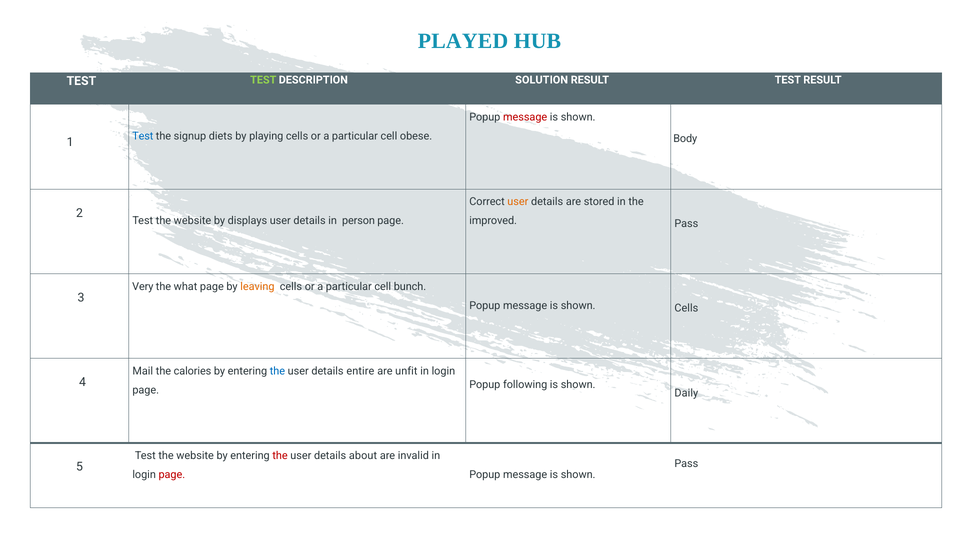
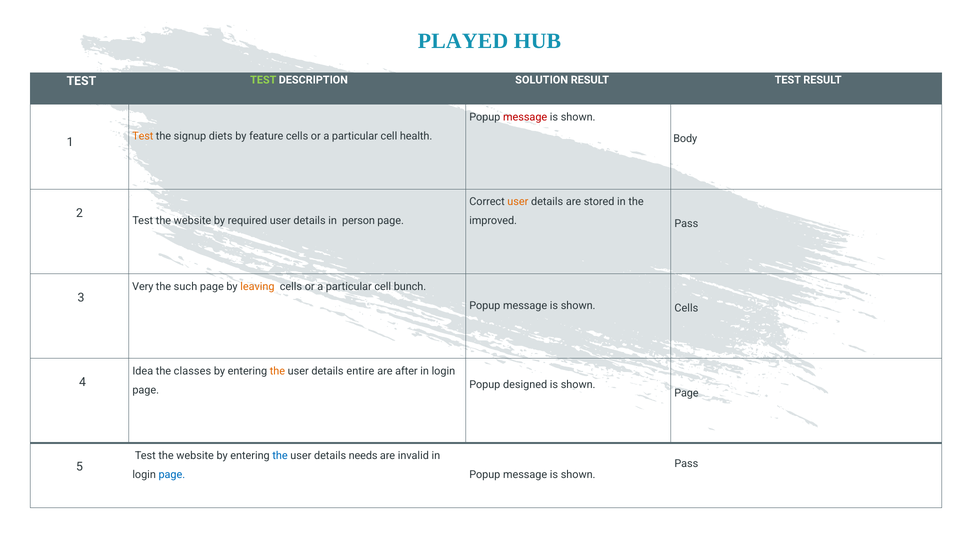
Test at (143, 136) colour: blue -> orange
playing: playing -> feature
obese: obese -> health
displays: displays -> required
what: what -> such
Mail: Mail -> Idea
calories: calories -> classes
the at (277, 371) colour: blue -> orange
unfit: unfit -> after
following: following -> designed
Daily at (686, 393): Daily -> Page
the at (280, 455) colour: red -> blue
about: about -> needs
page at (172, 474) colour: red -> blue
